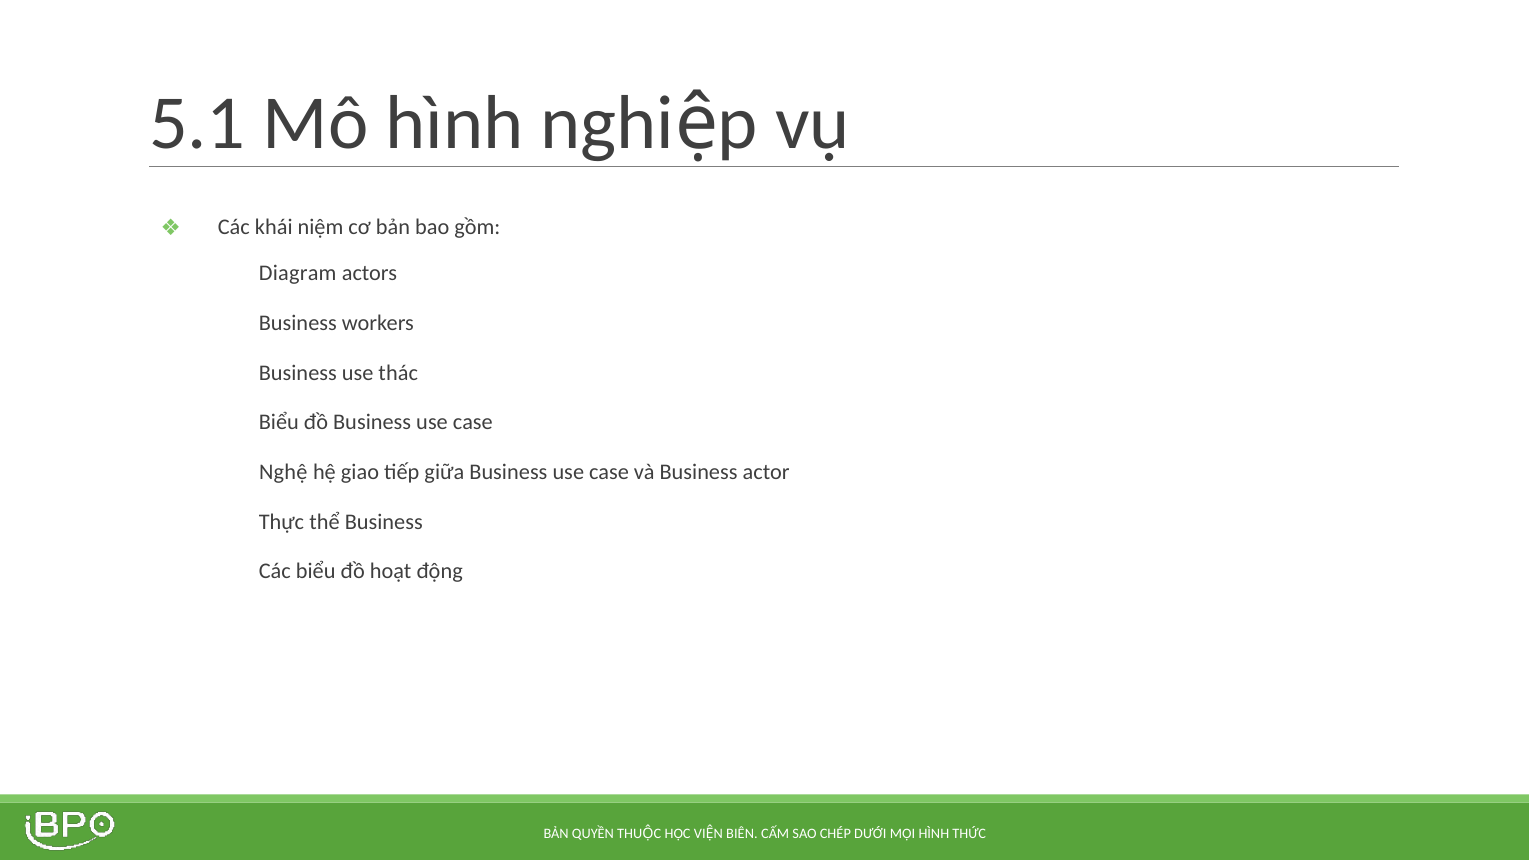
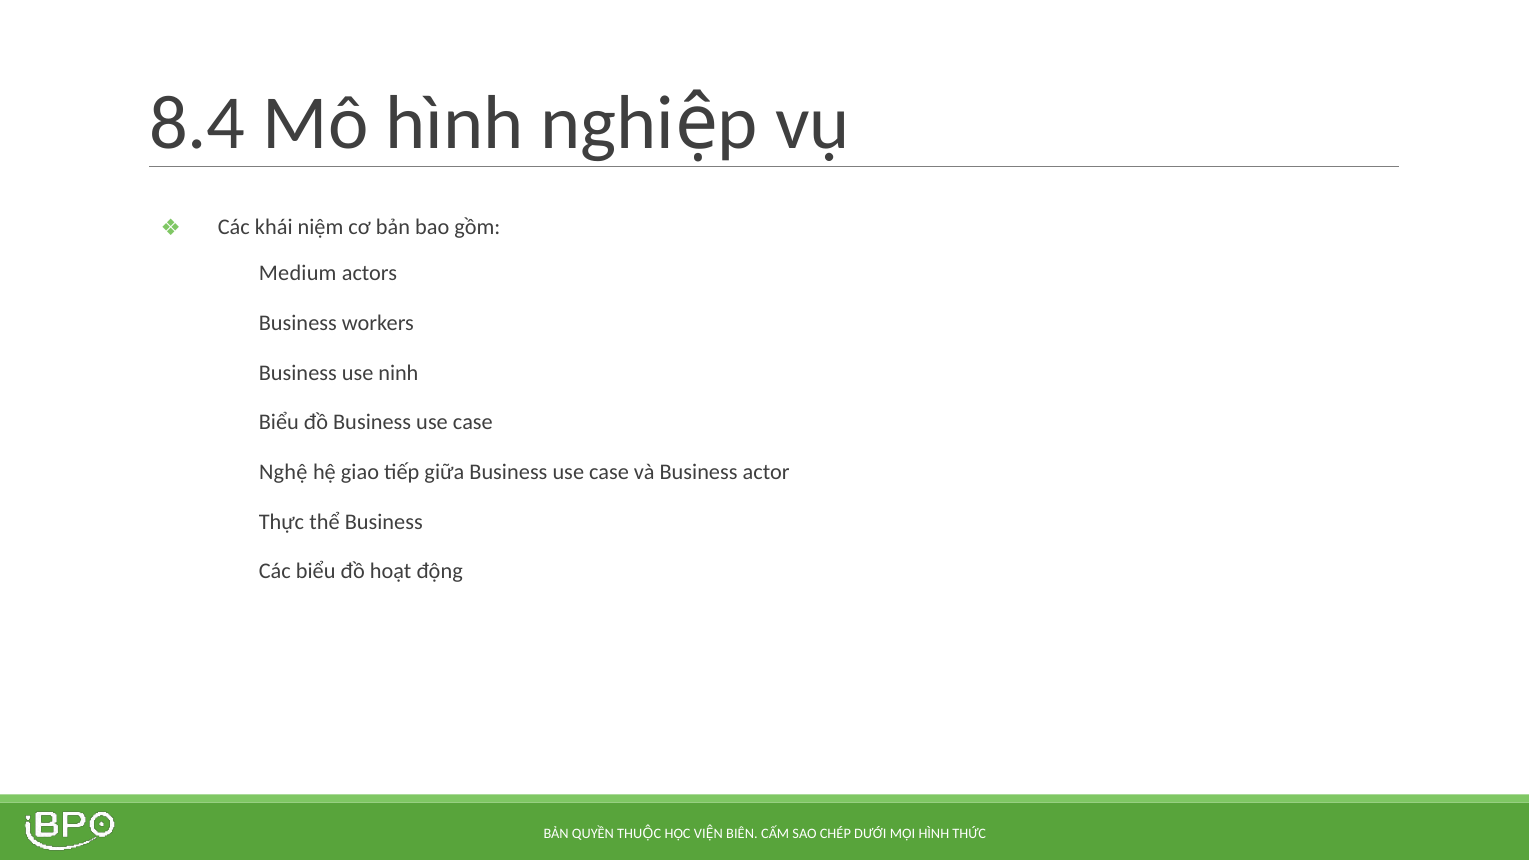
5.1: 5.1 -> 8.4
Diagram: Diagram -> Medium
thác: thác -> ninh
